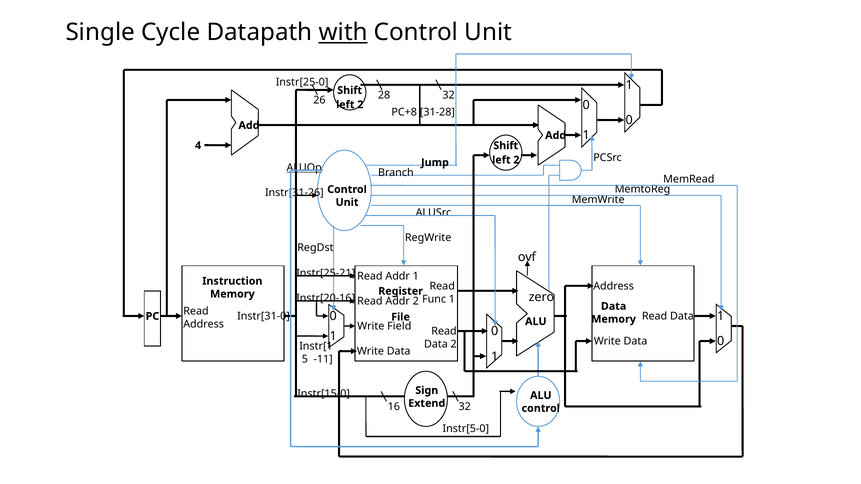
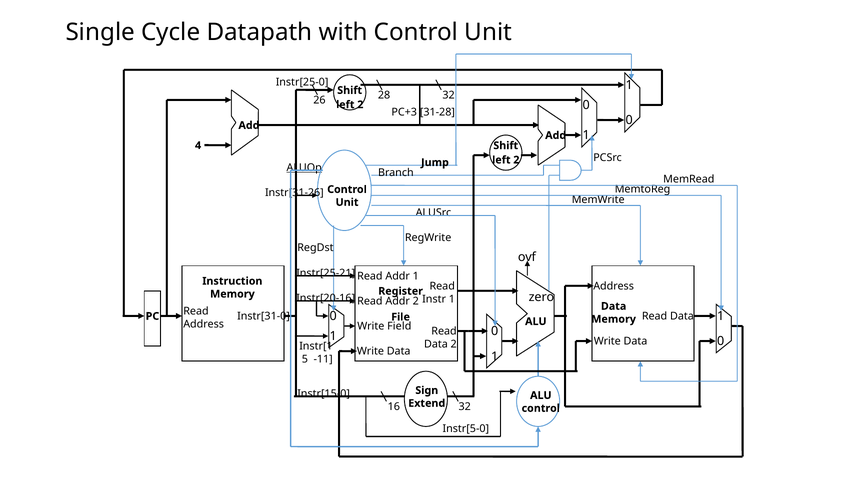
with underline: present -> none
PC+8: PC+8 -> PC+3
Func: Func -> Instr
